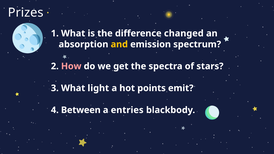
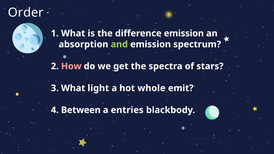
Prizes: Prizes -> Order
difference changed: changed -> emission
and colour: yellow -> light green
points: points -> whole
